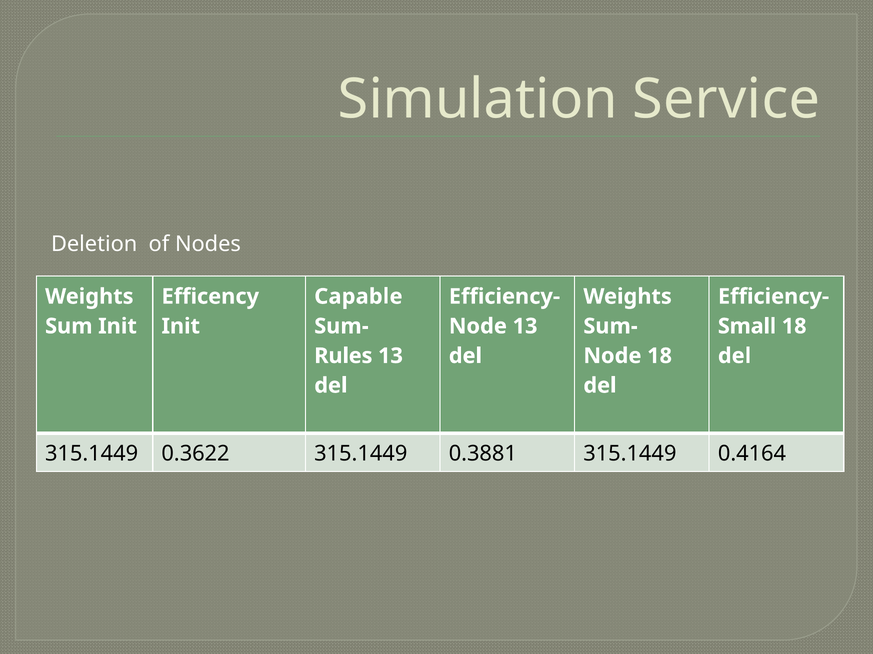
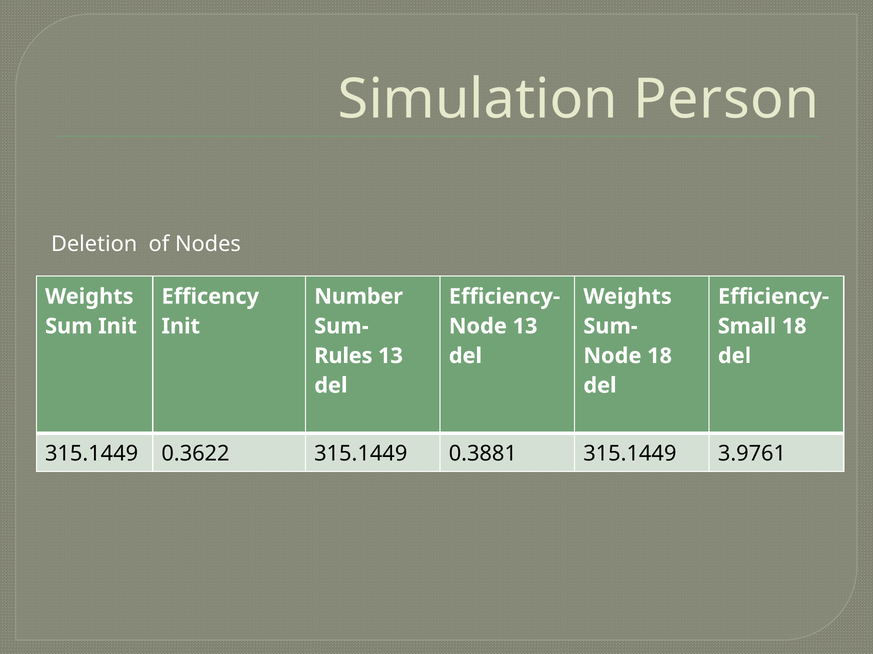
Service: Service -> Person
Capable: Capable -> Number
0.4164: 0.4164 -> 3.9761
